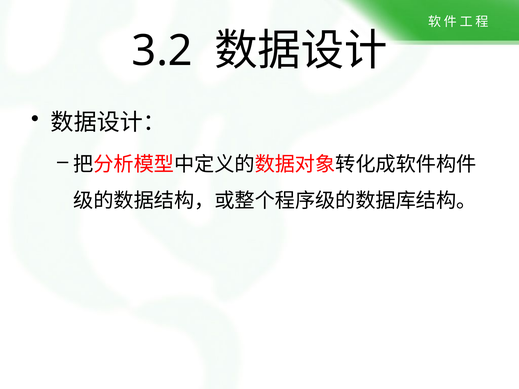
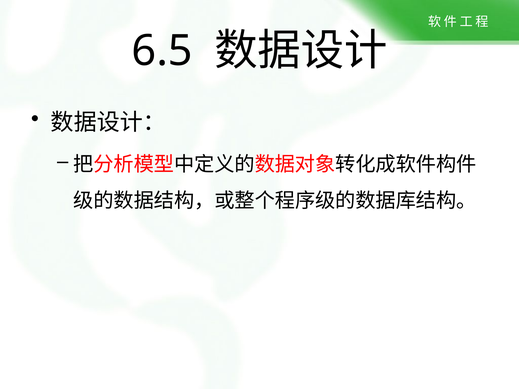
3.2: 3.2 -> 6.5
